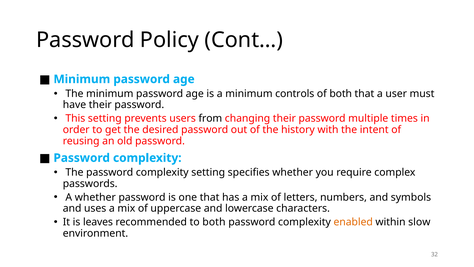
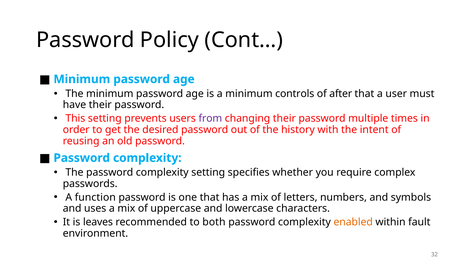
of both: both -> after
from colour: black -> purple
A whether: whether -> function
slow: slow -> fault
